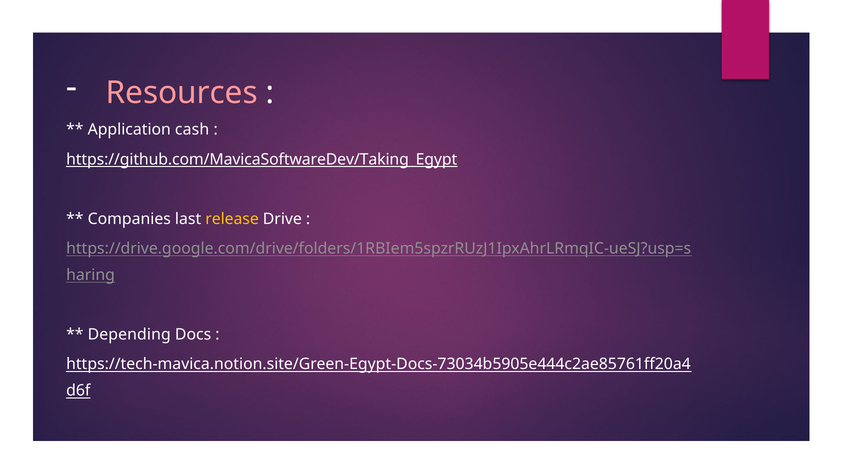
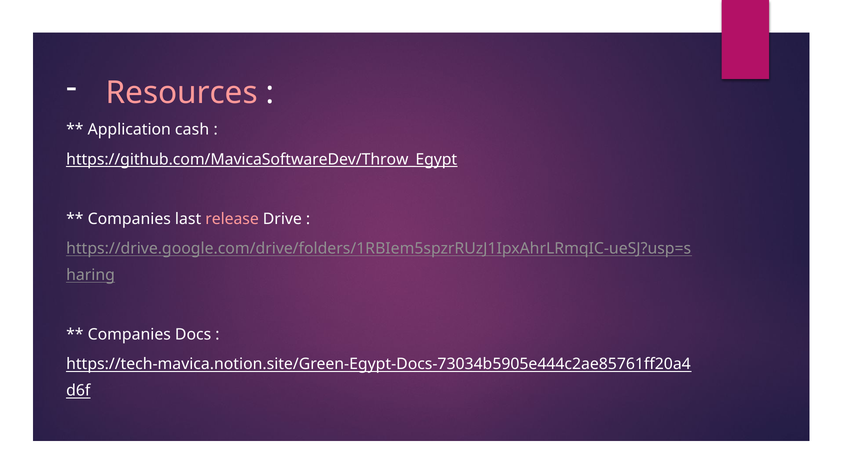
https://github.com/MavicaSoftwareDev/Taking_Egypt: https://github.com/MavicaSoftwareDev/Taking_Egypt -> https://github.com/MavicaSoftwareDev/Throw_Egypt
release colour: yellow -> pink
Depending at (129, 335): Depending -> Companies
